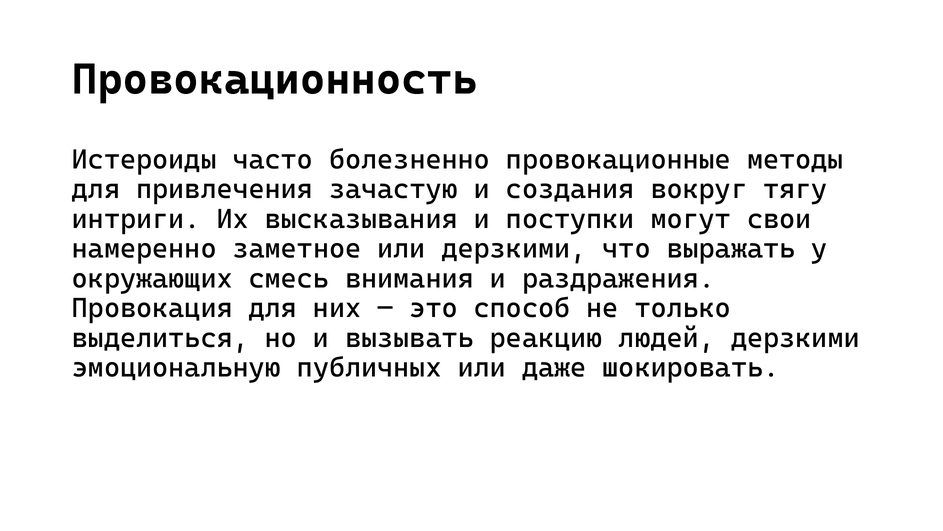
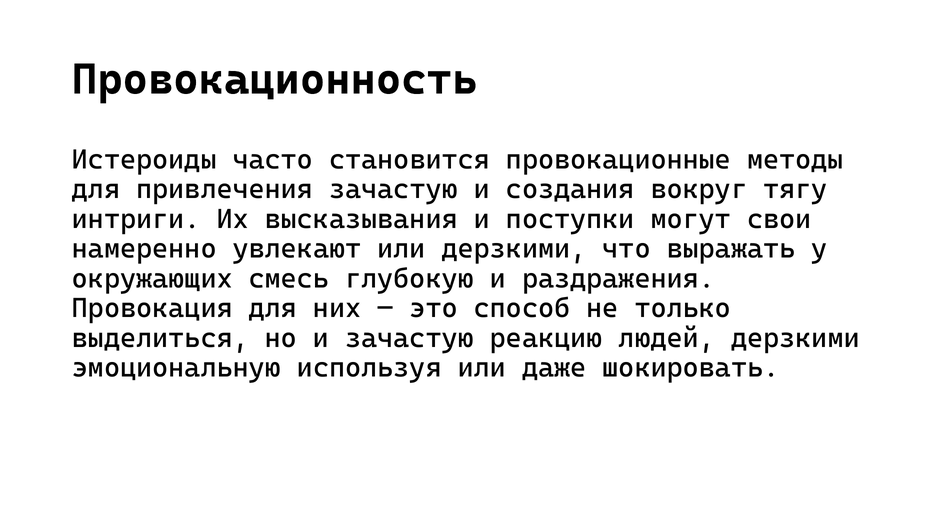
болезненно: болезненно -> становится
заметное: заметное -> увлекают
внимания: внимания -> глубокую
и вызывать: вызывать -> зачастую
публичных: публичных -> используя
